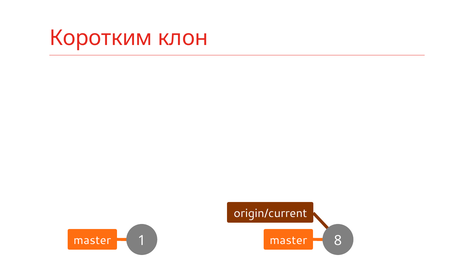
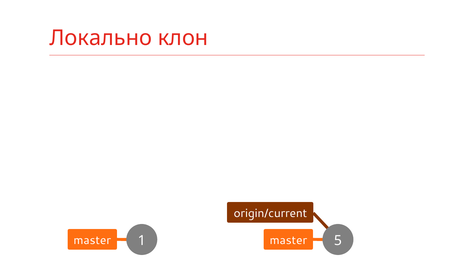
Коротким: Коротким -> Локально
8: 8 -> 5
